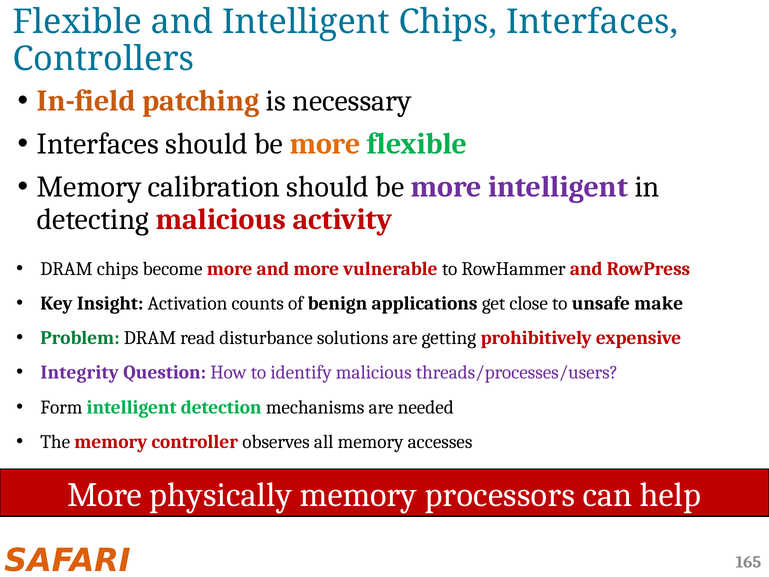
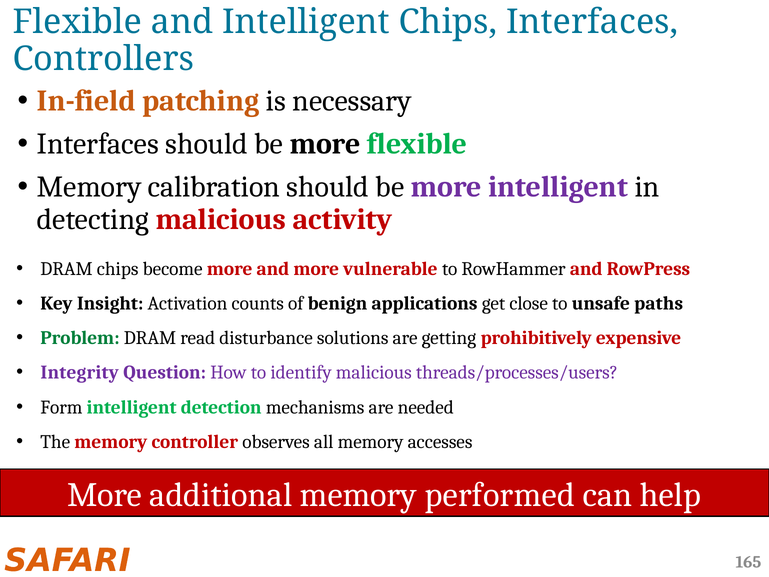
more at (325, 144) colour: orange -> black
make: make -> paths
physically: physically -> additional
processors: processors -> performed
